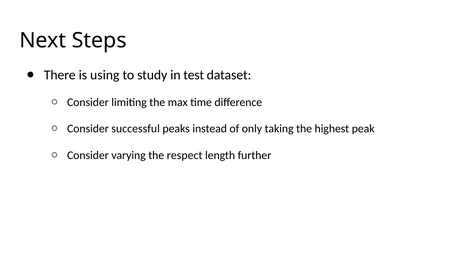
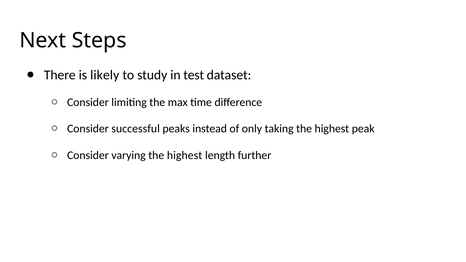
using: using -> likely
varying the respect: respect -> highest
